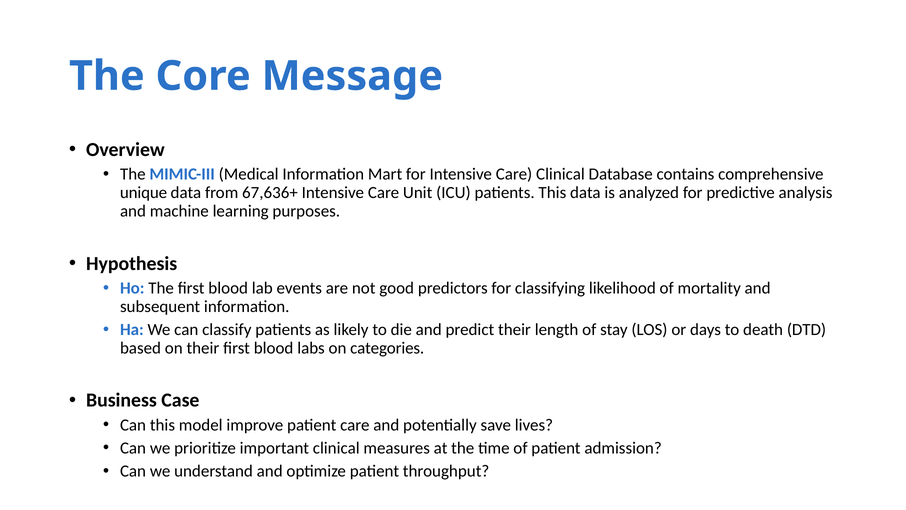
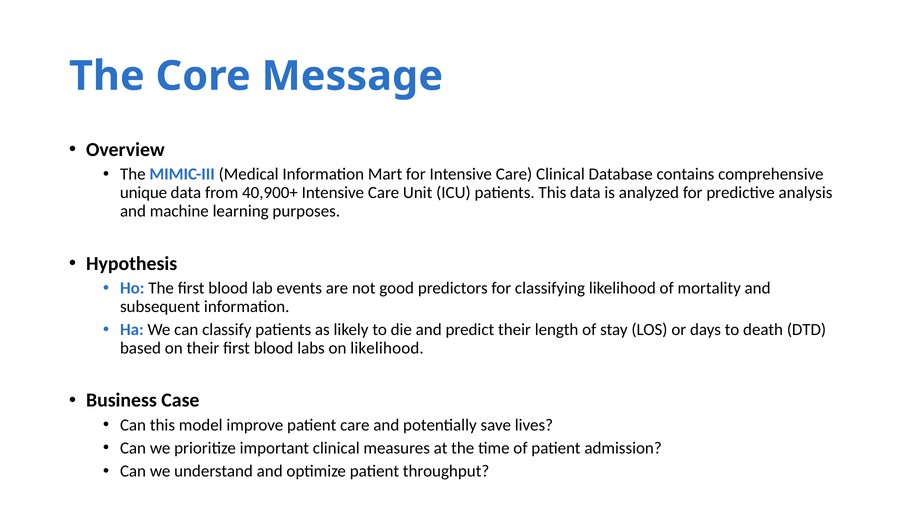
67,636+: 67,636+ -> 40,900+
on categories: categories -> likelihood
